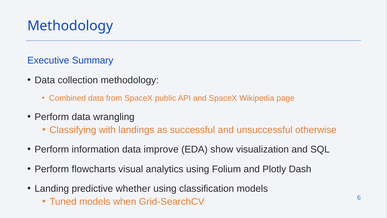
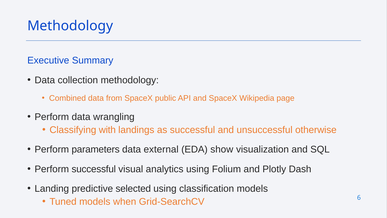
information: information -> parameters
improve: improve -> external
Perform flowcharts: flowcharts -> successful
whether: whether -> selected
